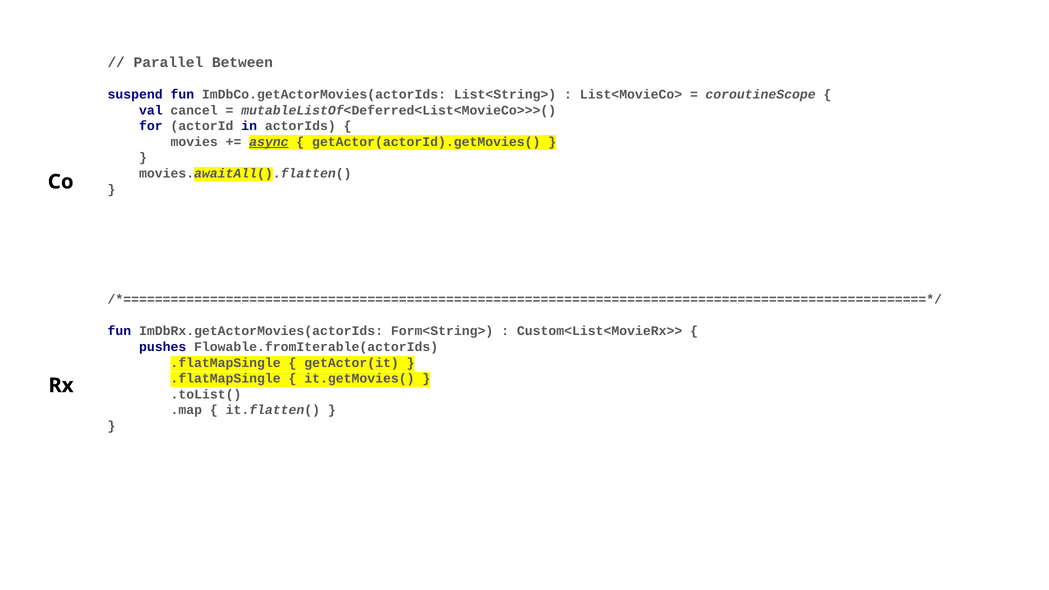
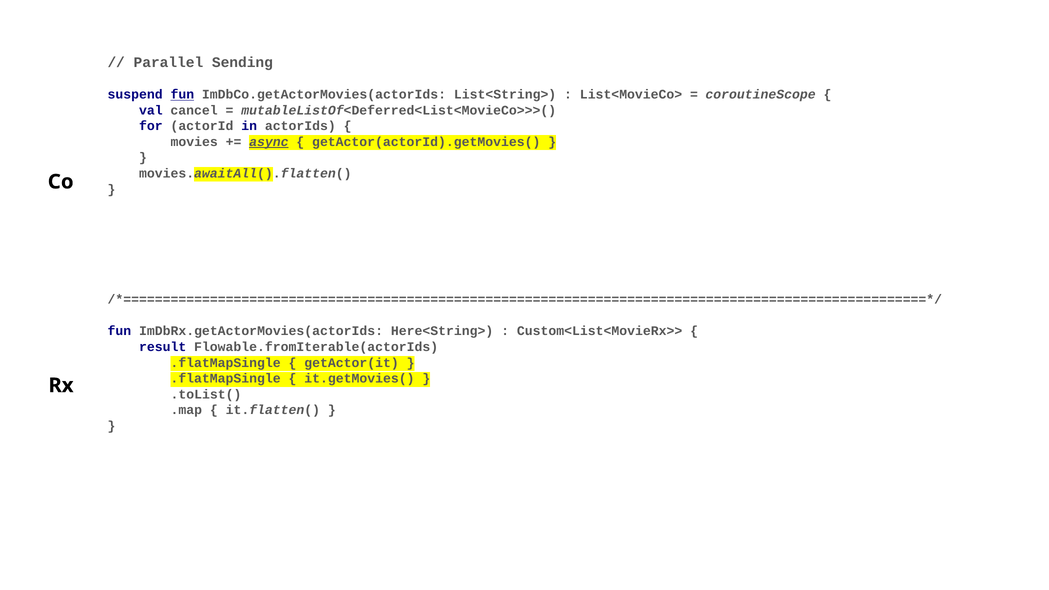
Between: Between -> Sending
fun at (182, 95) underline: none -> present
Form<String>: Form<String> -> Here<String>
pushes: pushes -> result
